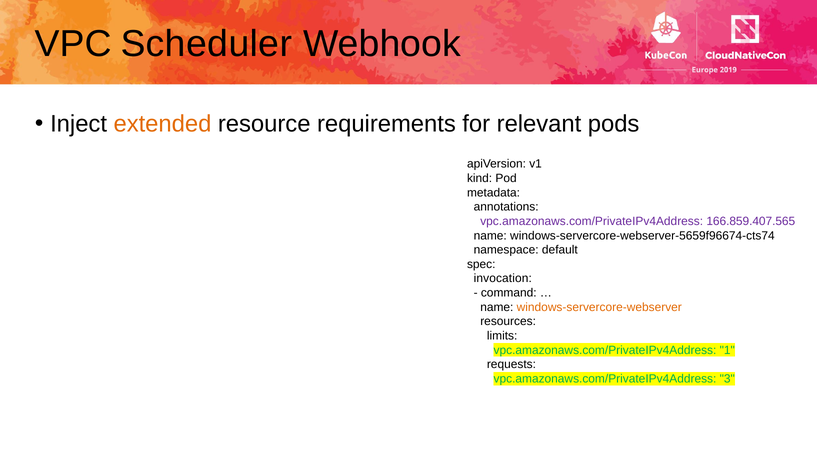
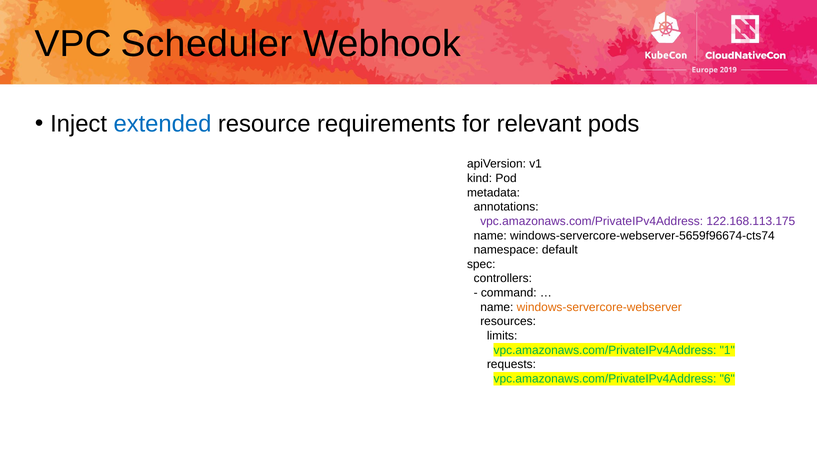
extended colour: orange -> blue
166.859.407.565: 166.859.407.565 -> 122.168.113.175
invocation: invocation -> controllers
3: 3 -> 6
